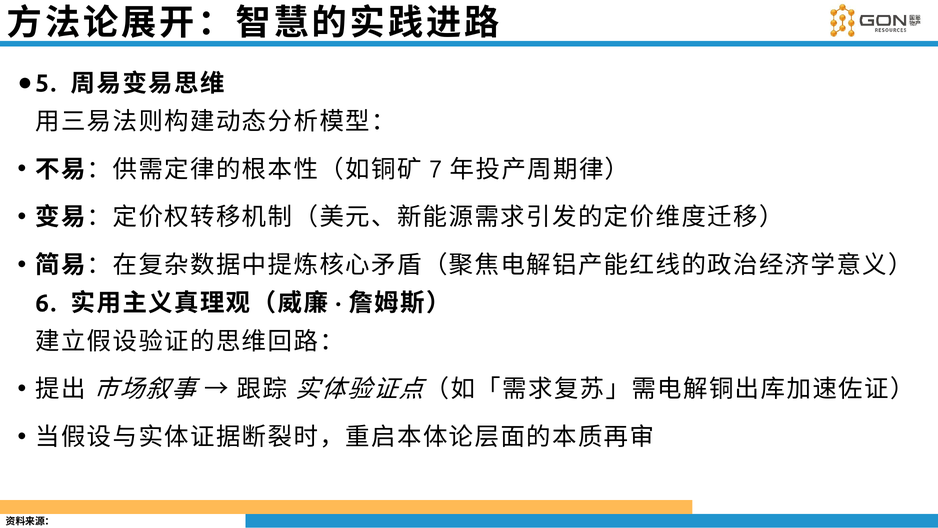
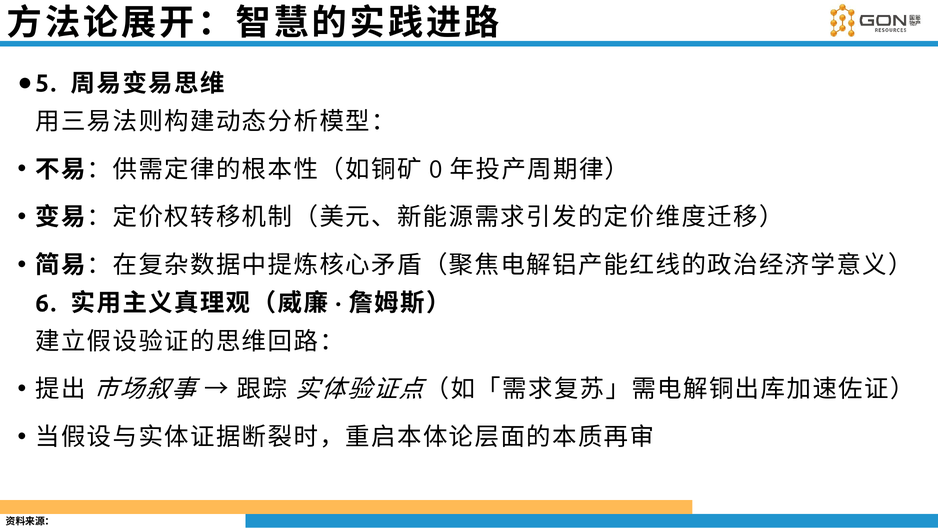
7: 7 -> 0
